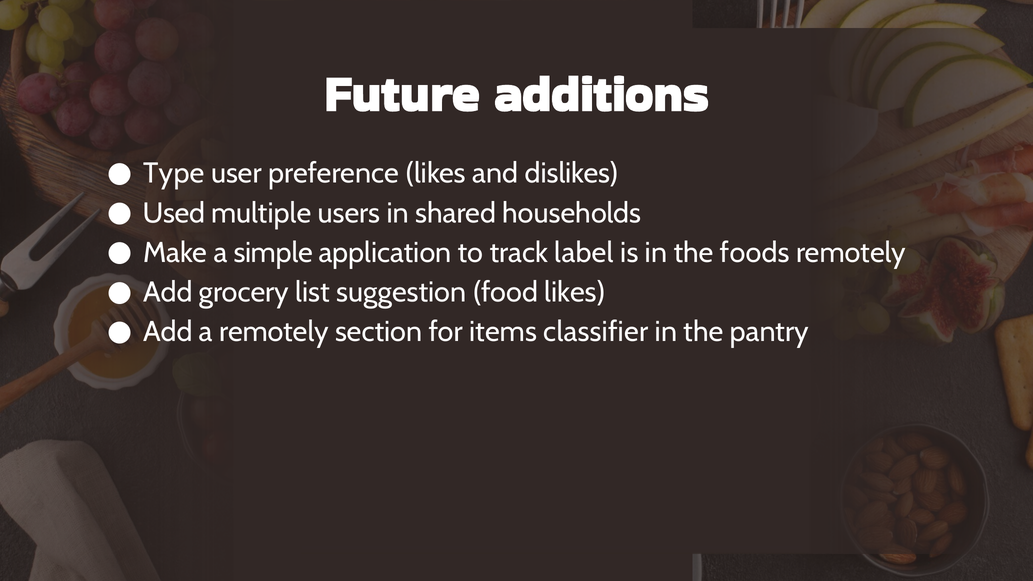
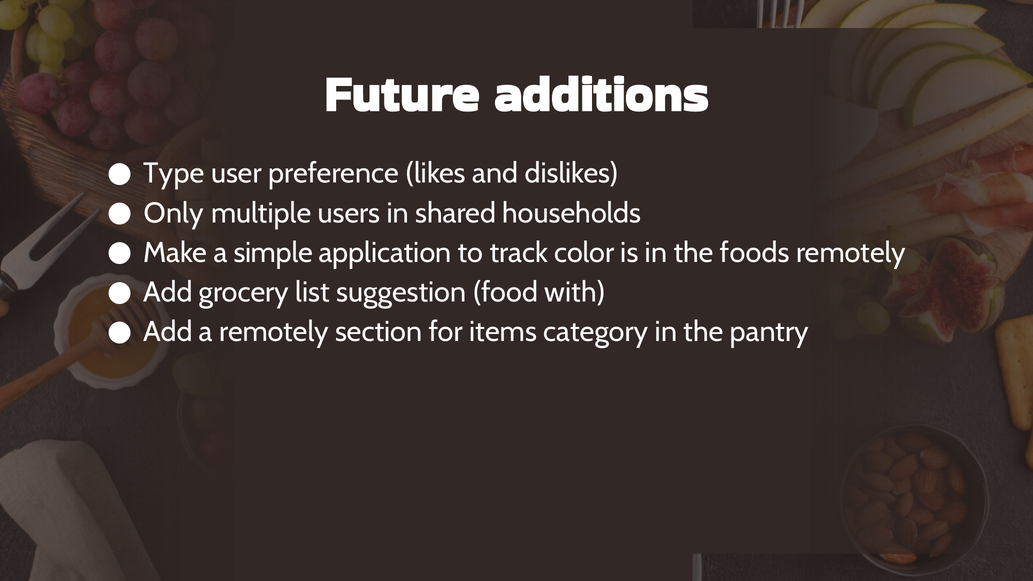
Used: Used -> Only
label: label -> color
food likes: likes -> with
classifier: classifier -> category
